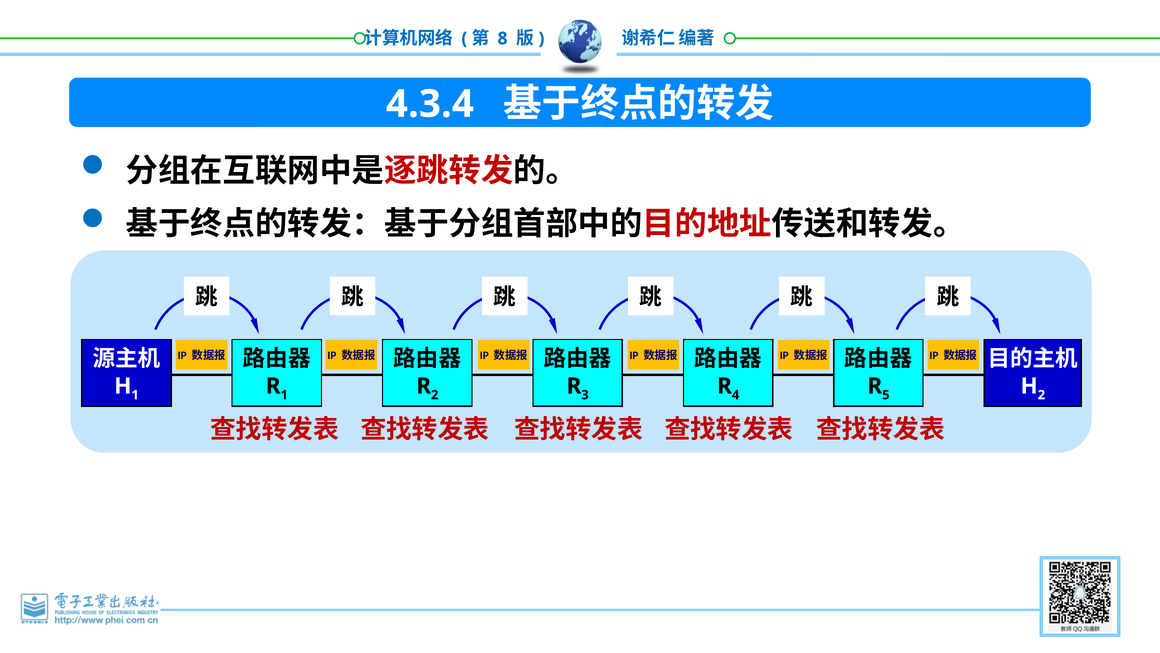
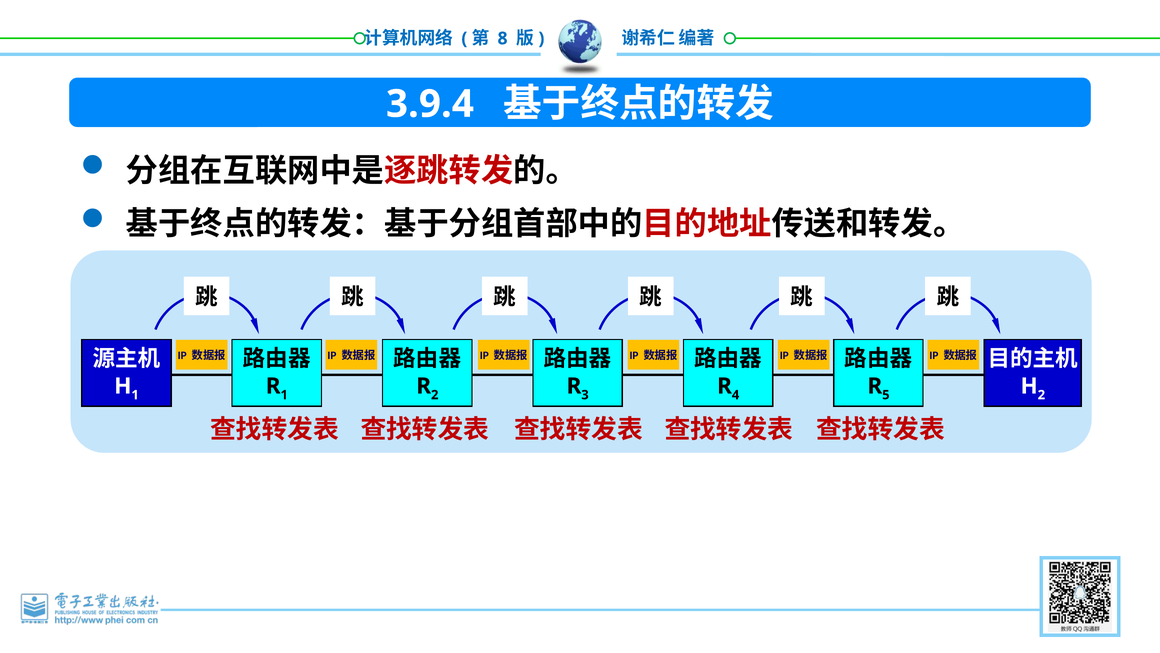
4.3.4: 4.3.4 -> 3.9.4
